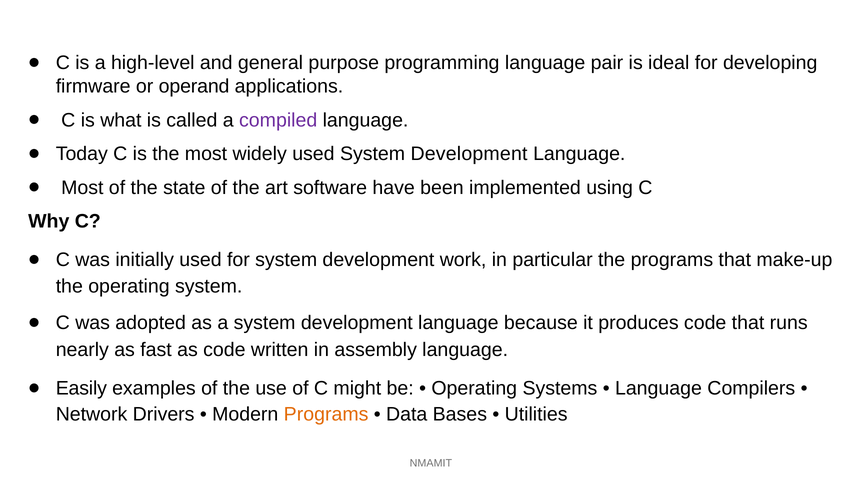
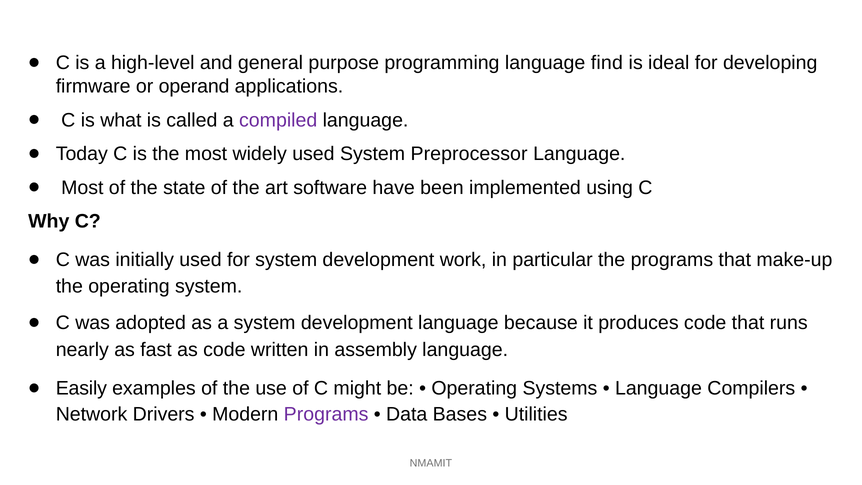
pair: pair -> find
used System Development: Development -> Preprocessor
Programs at (326, 415) colour: orange -> purple
